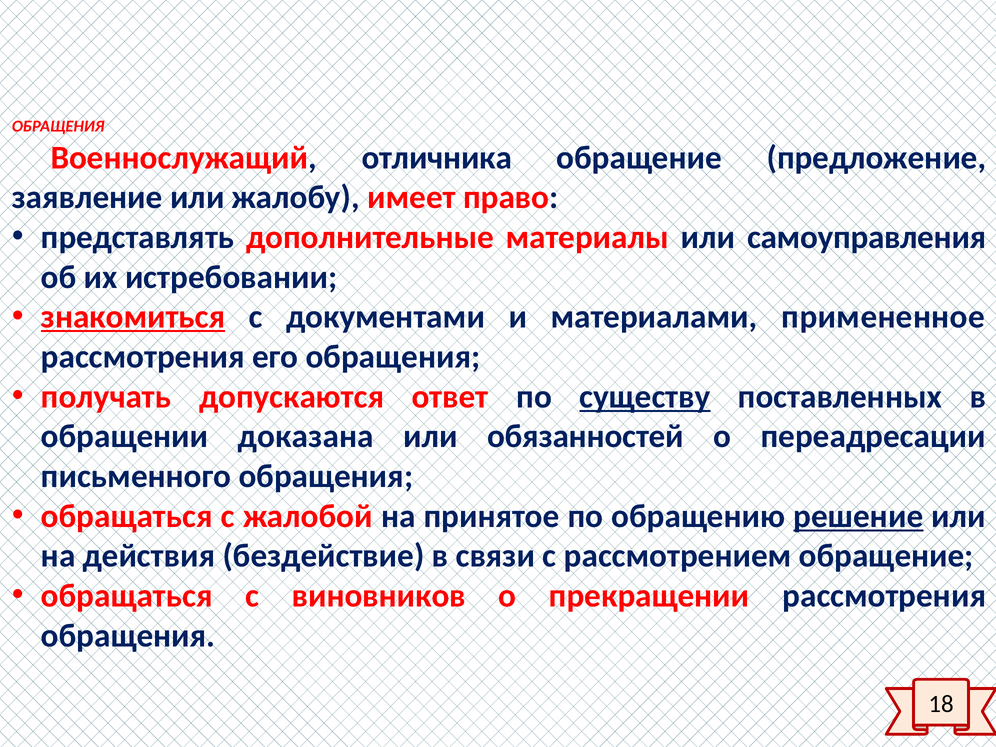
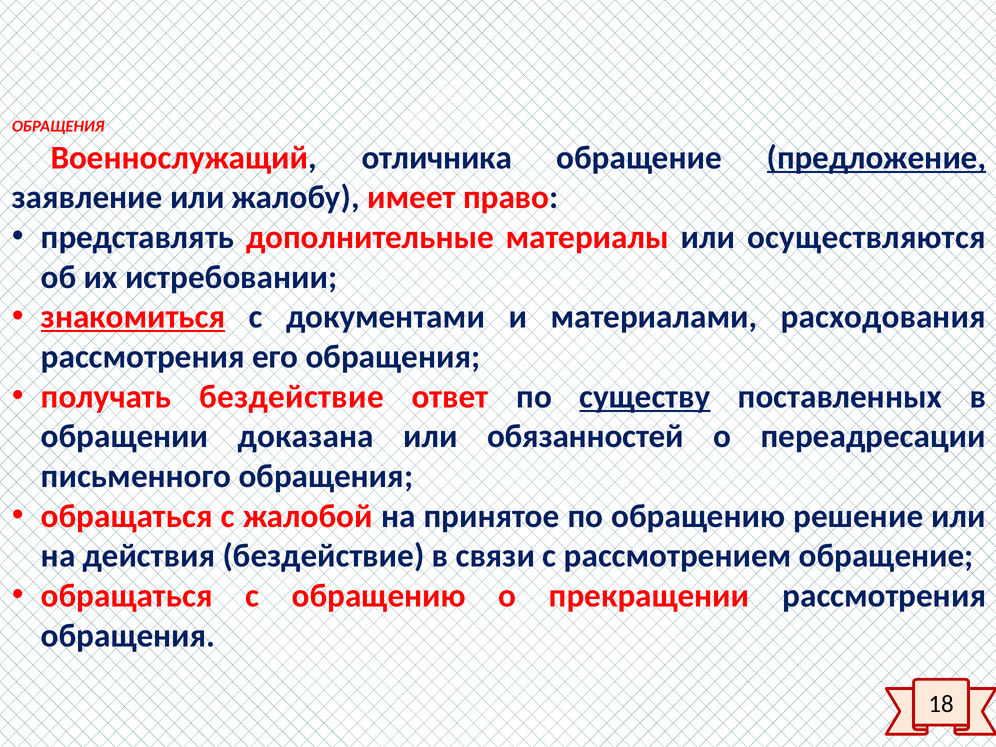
предложение underline: none -> present
самоуправления: самоуправления -> осуществляются
примененное: примененное -> расходования
получать допускаются: допускаются -> бездействие
решение underline: present -> none
с виновников: виновников -> обращению
